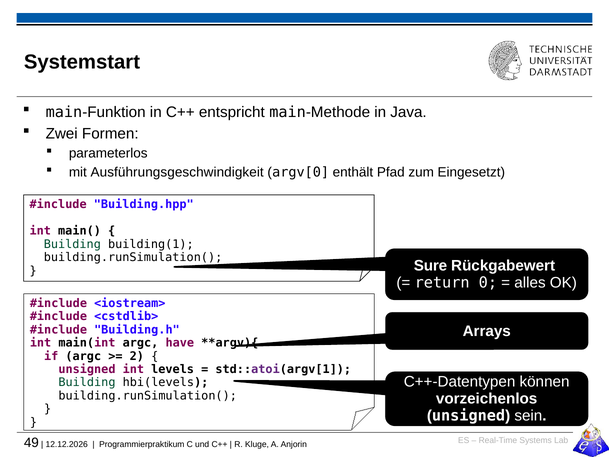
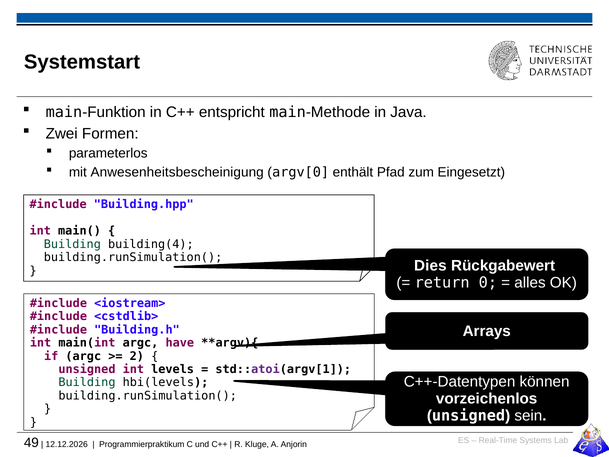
Ausführungsgeschwindigkeit: Ausführungsgeschwindigkeit -> Anwesenheitsbescheinigung
building(1: building(1 -> building(4
Sure: Sure -> Dies
